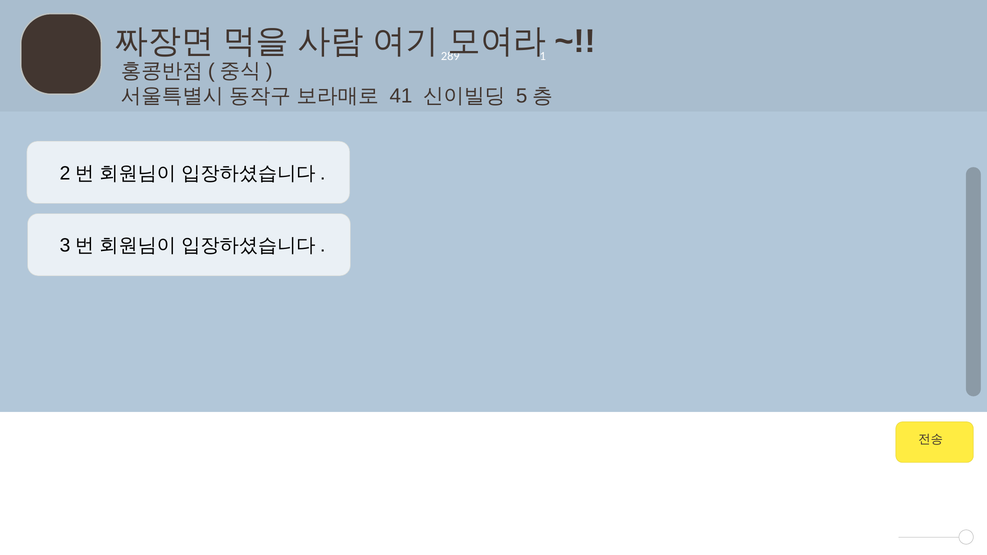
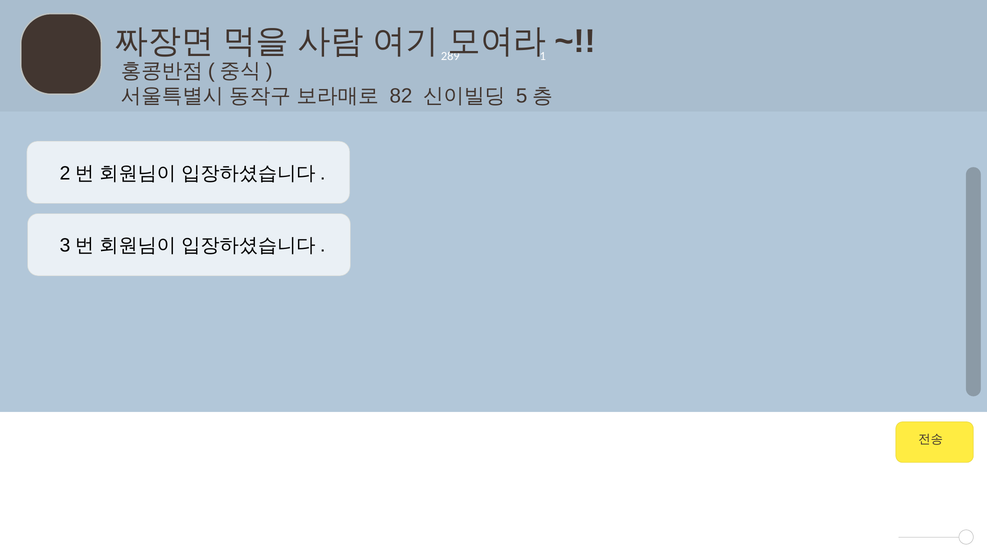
41: 41 -> 82
